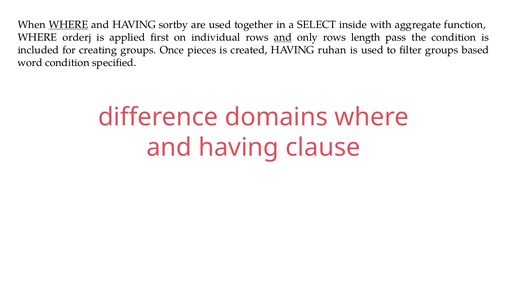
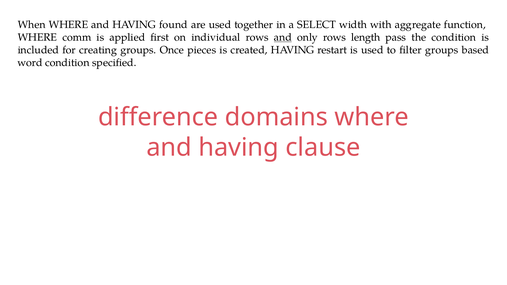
WHERE at (68, 25) underline: present -> none
sortby: sortby -> found
inside: inside -> width
orderj: orderj -> comm
ruhan: ruhan -> restart
